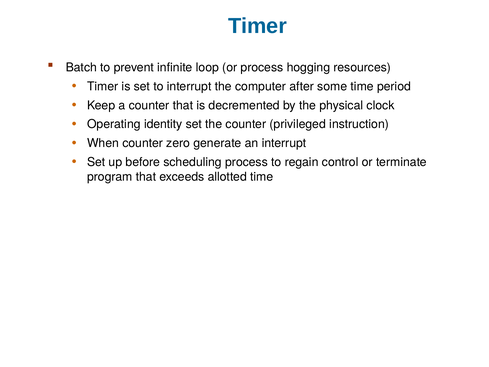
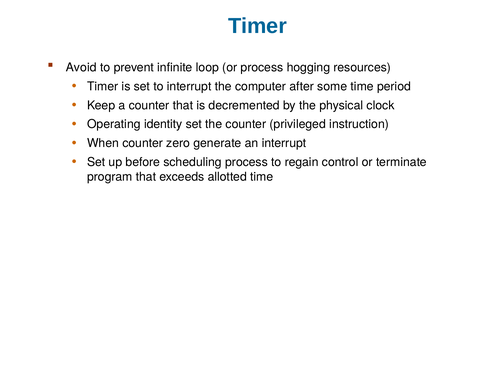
Batch: Batch -> Avoid
